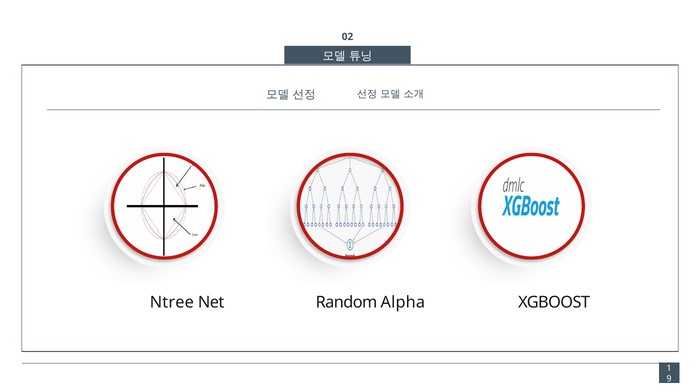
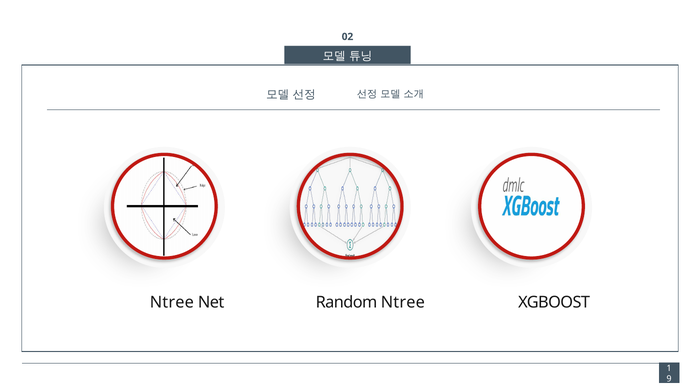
Random Alpha: Alpha -> Ntree
